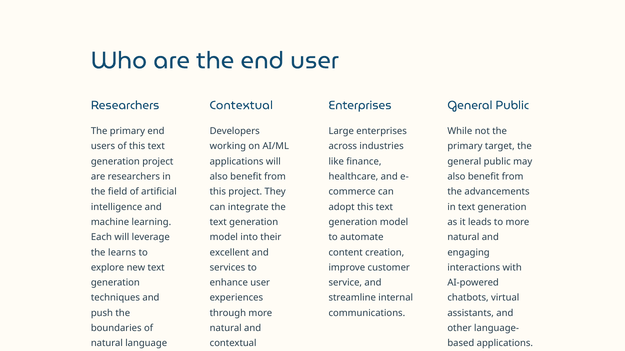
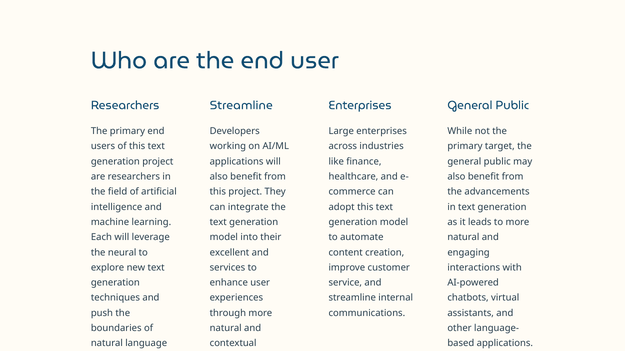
Contextual at (241, 105): Contextual -> Streamline
learns: learns -> neural
